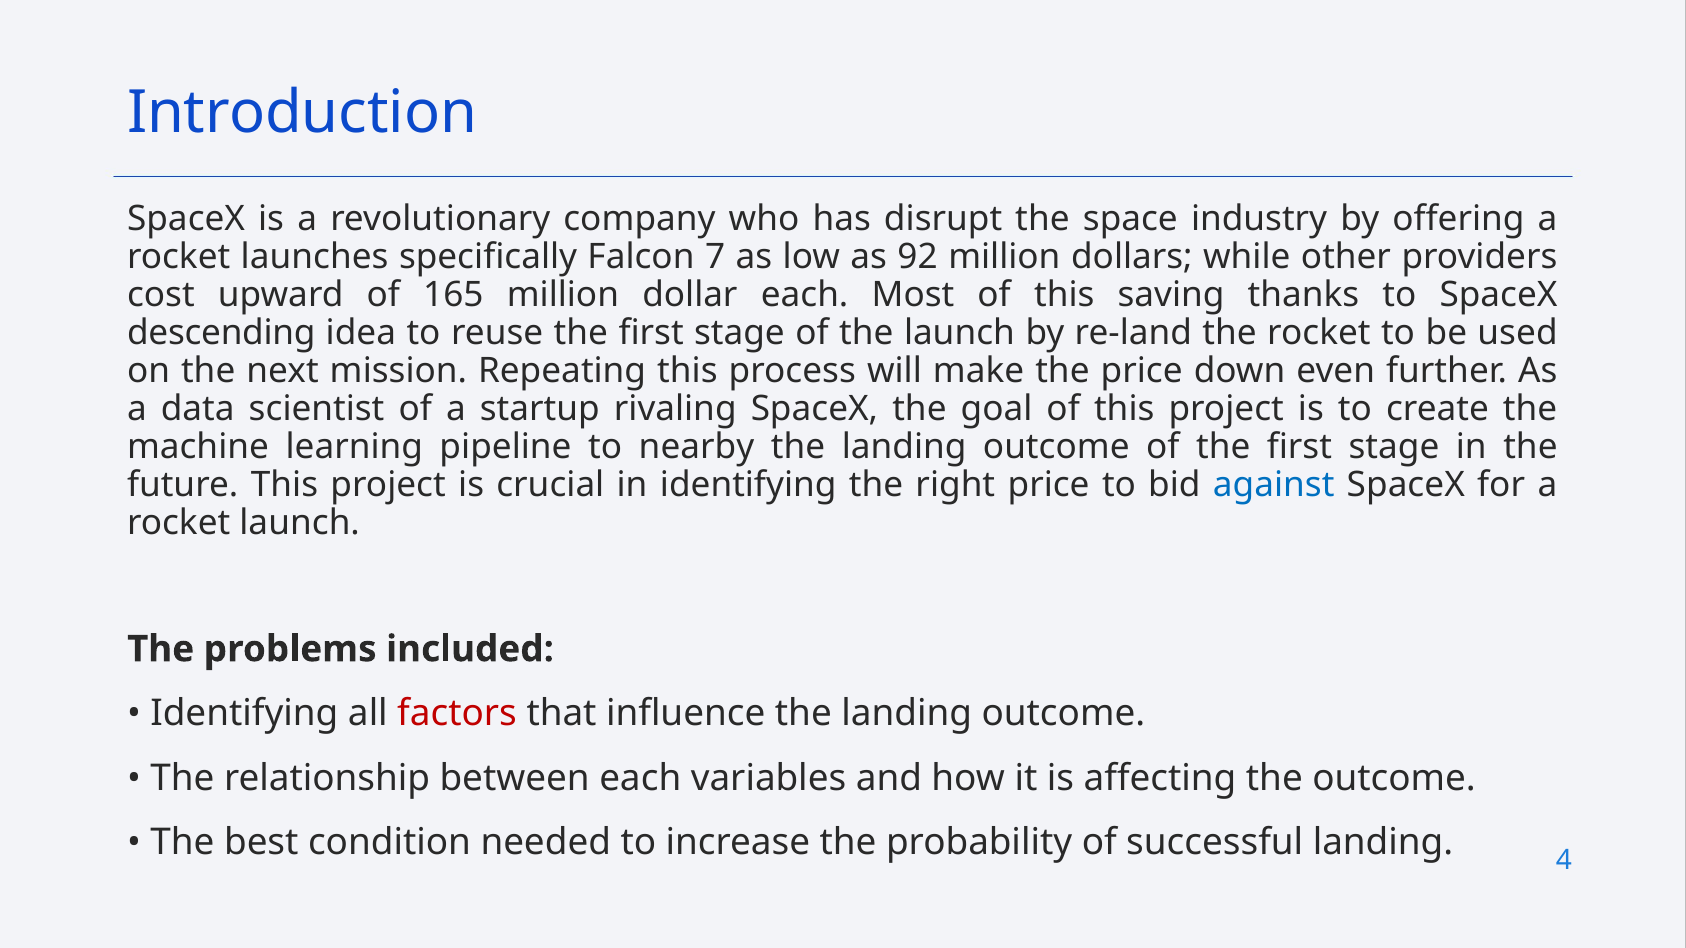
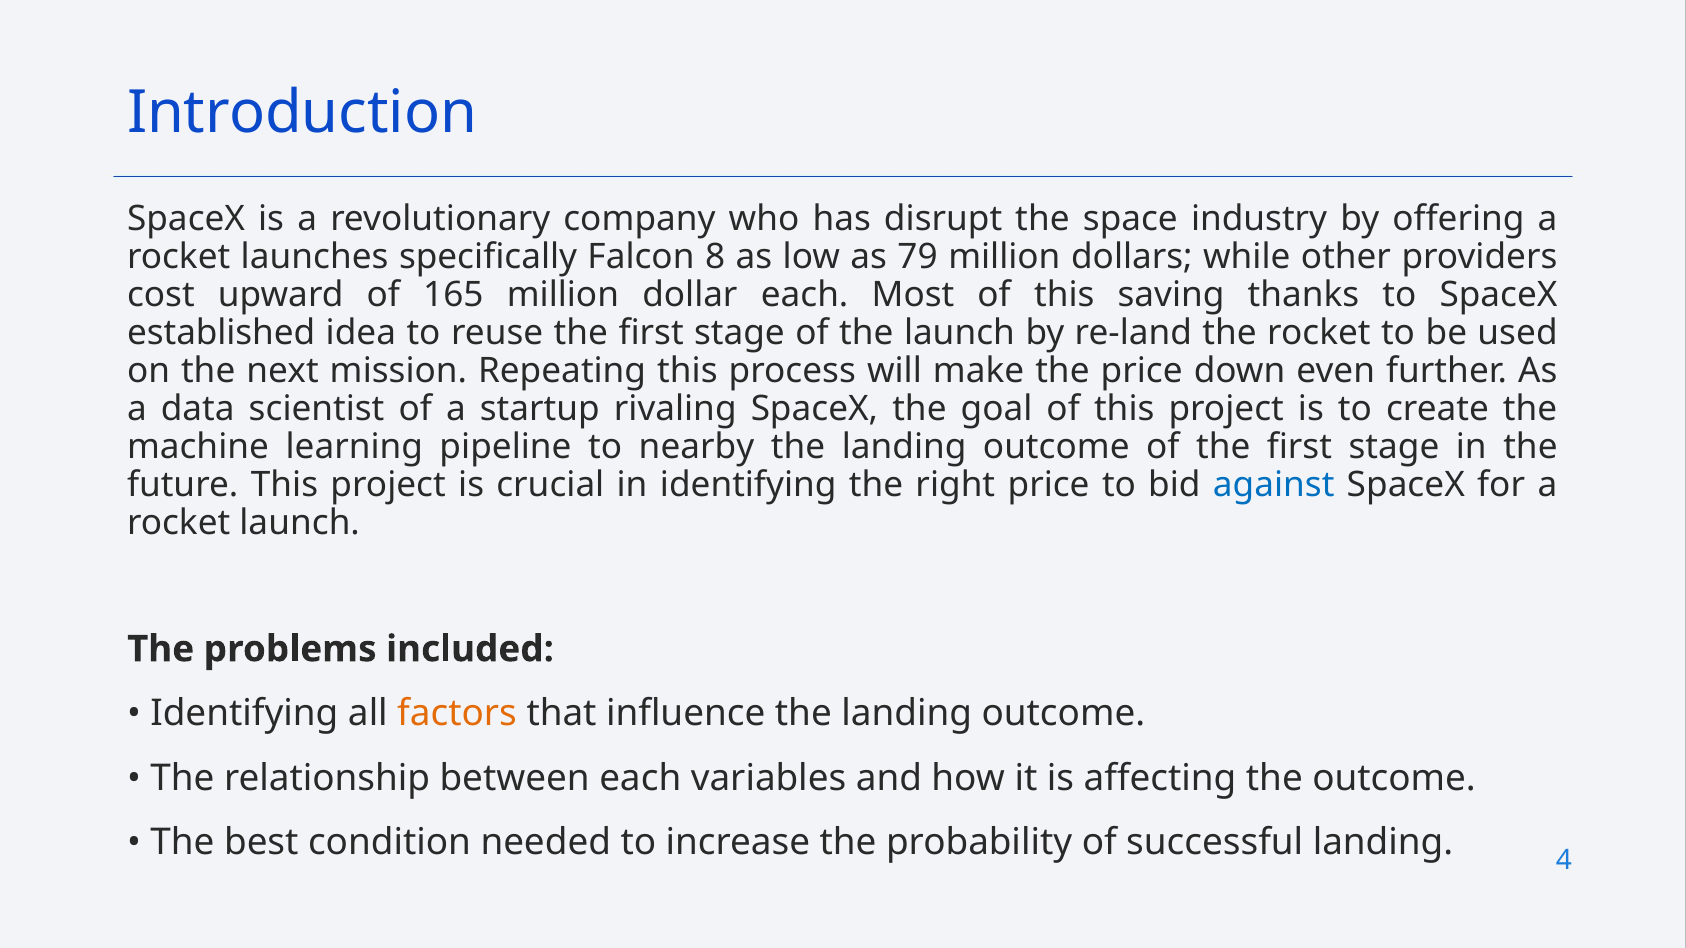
7: 7 -> 8
92: 92 -> 79
descending: descending -> established
factors colour: red -> orange
